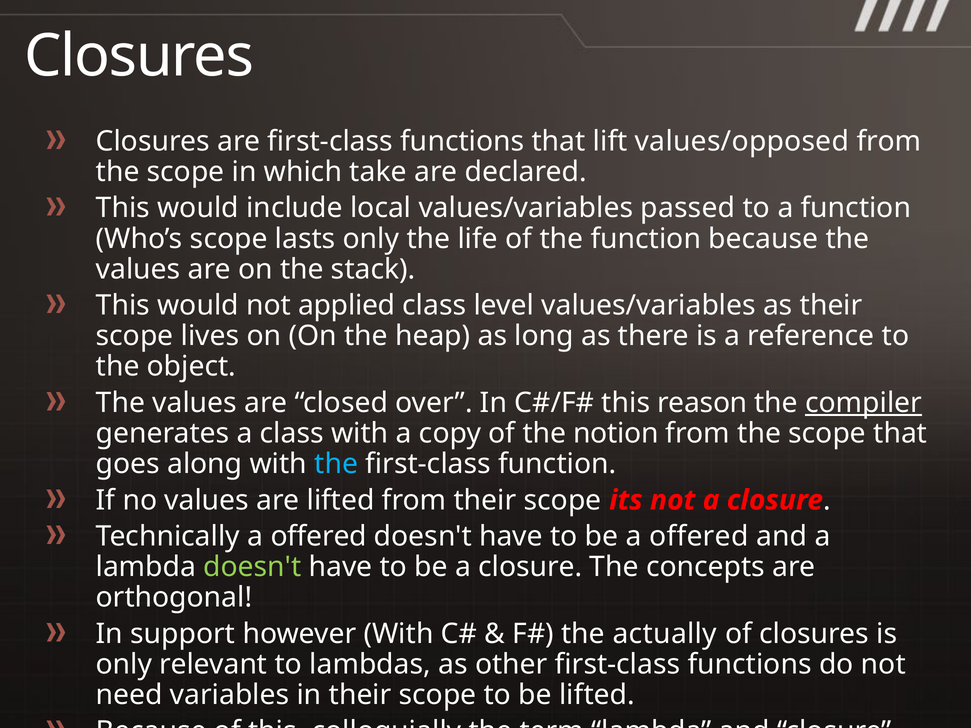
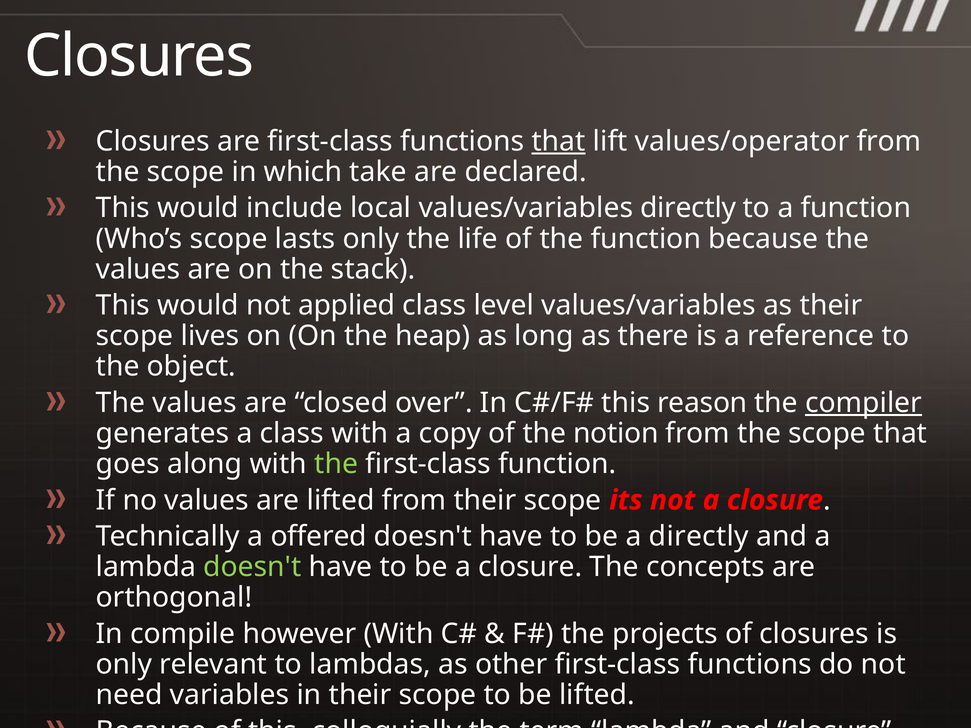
that at (559, 141) underline: none -> present
values/opposed: values/opposed -> values/operator
values/variables passed: passed -> directly
the at (336, 464) colour: light blue -> light green
be a offered: offered -> directly
support: support -> compile
actually: actually -> projects
